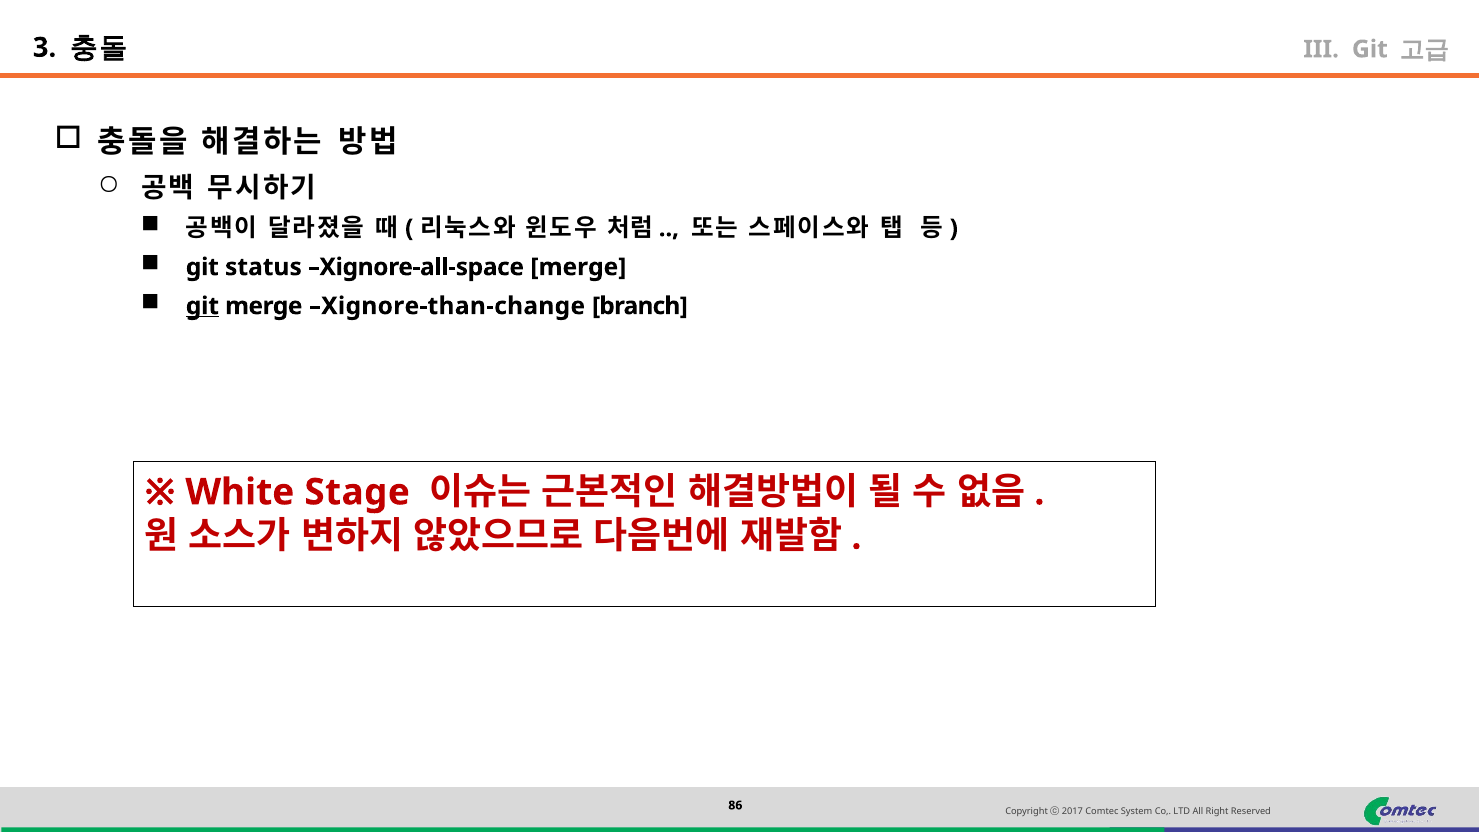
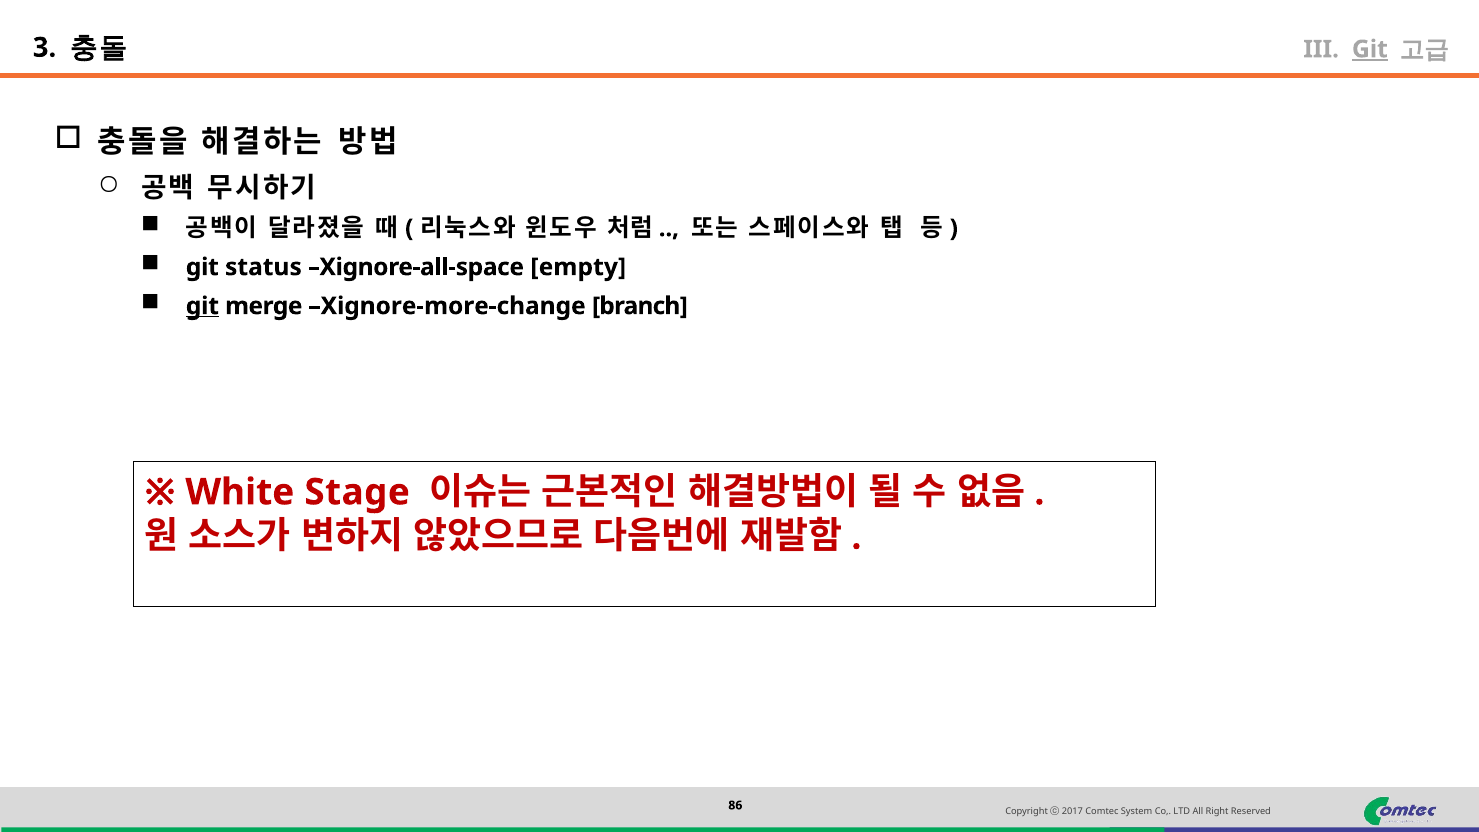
Git at (1370, 49) underline: none -> present
Xignore-all-space merge: merge -> empty
Xignore-than-change: Xignore-than-change -> Xignore-more-change
